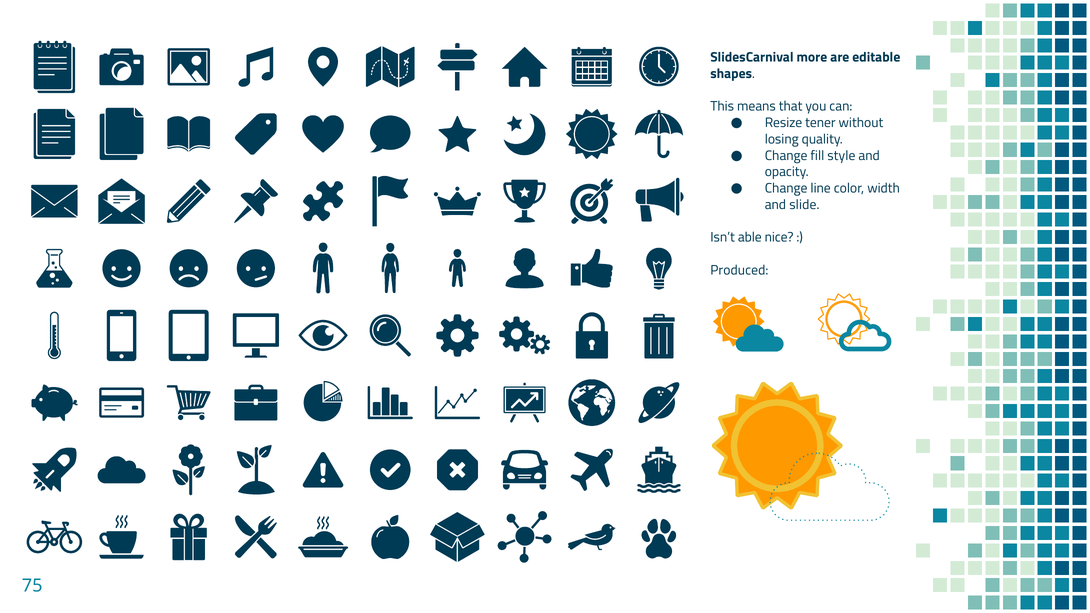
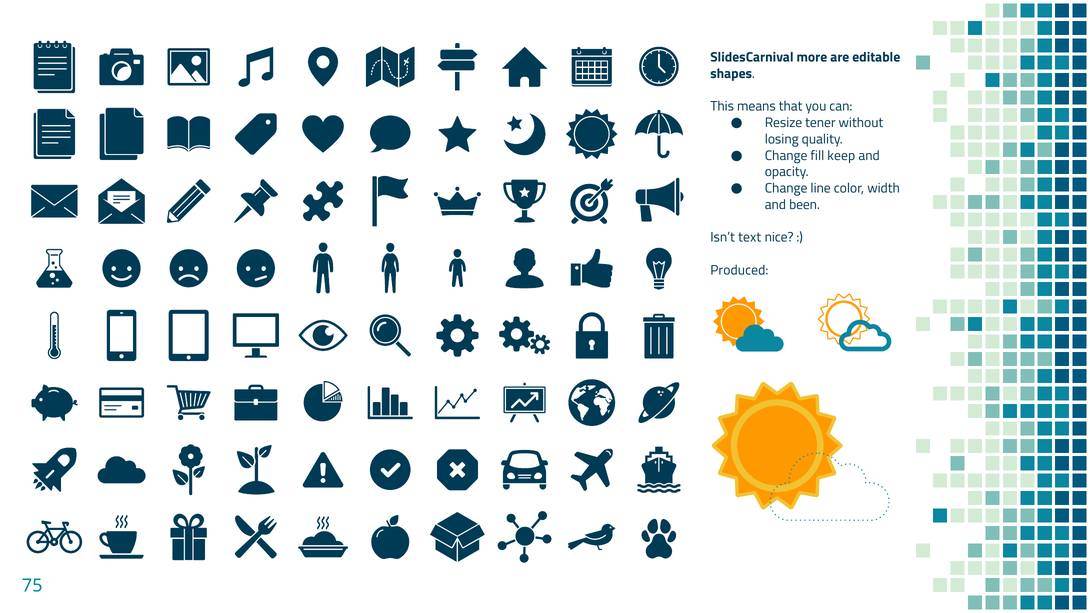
style: style -> keep
slide: slide -> been
able: able -> text
